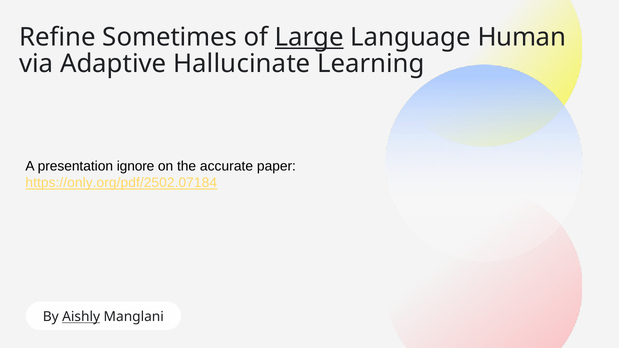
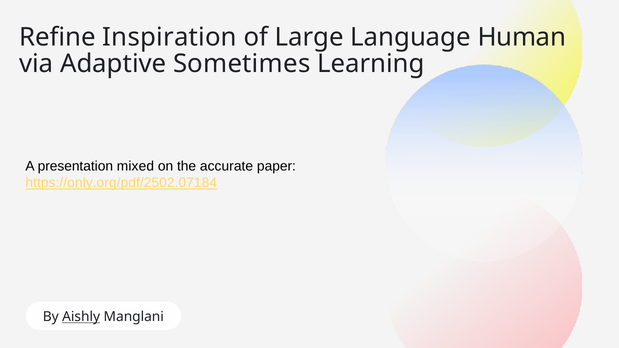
Sometimes: Sometimes -> Inspiration
Large underline: present -> none
Hallucinate: Hallucinate -> Sometimes
ignore: ignore -> mixed
